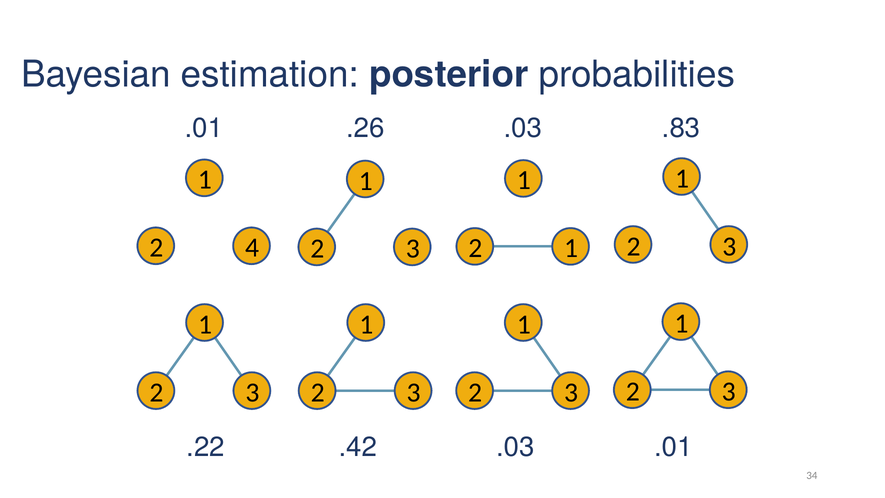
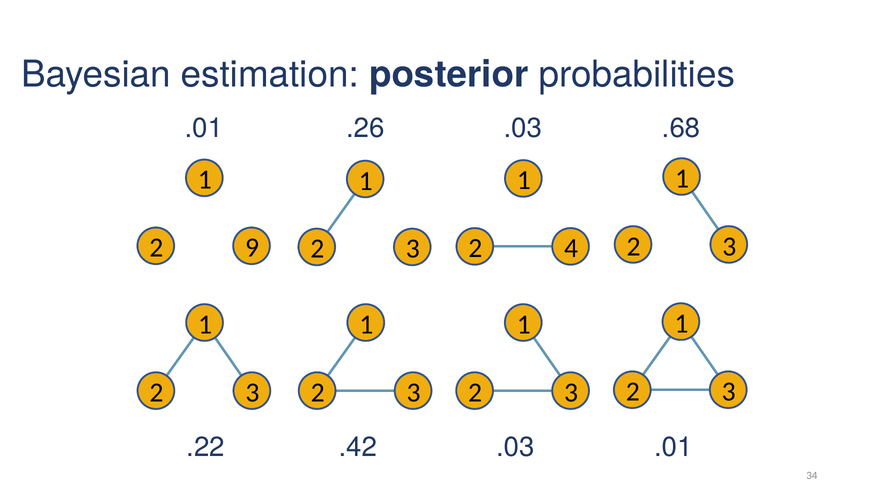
.83: .83 -> .68
4: 4 -> 9
2 1: 1 -> 4
